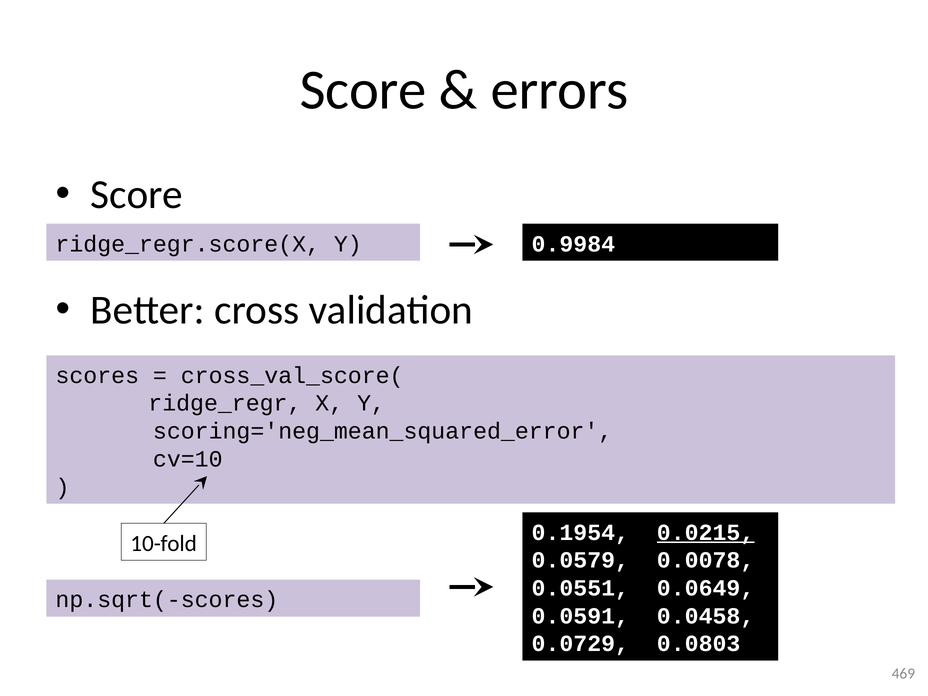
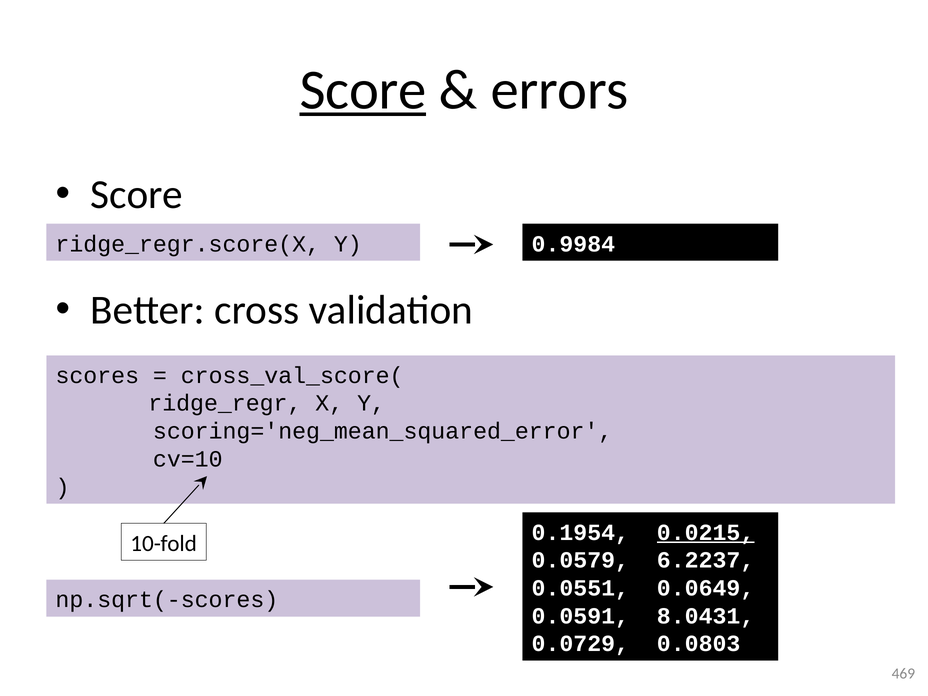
Score at (363, 90) underline: none -> present
0.0078: 0.0078 -> 6.2237
0.0458: 0.0458 -> 8.0431
